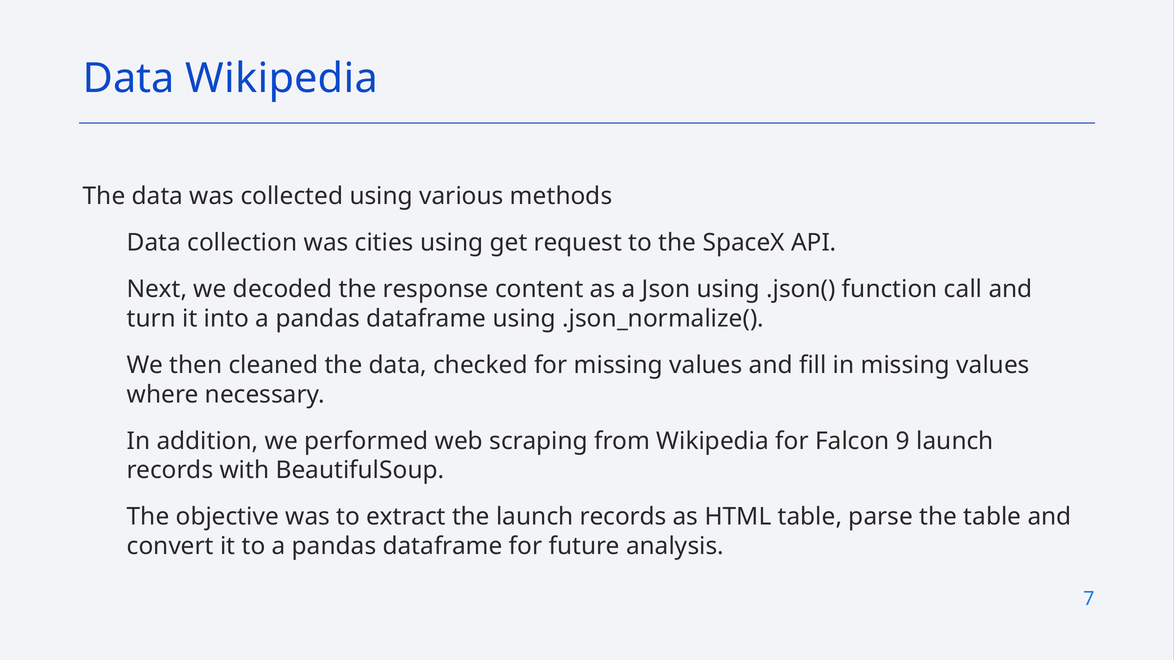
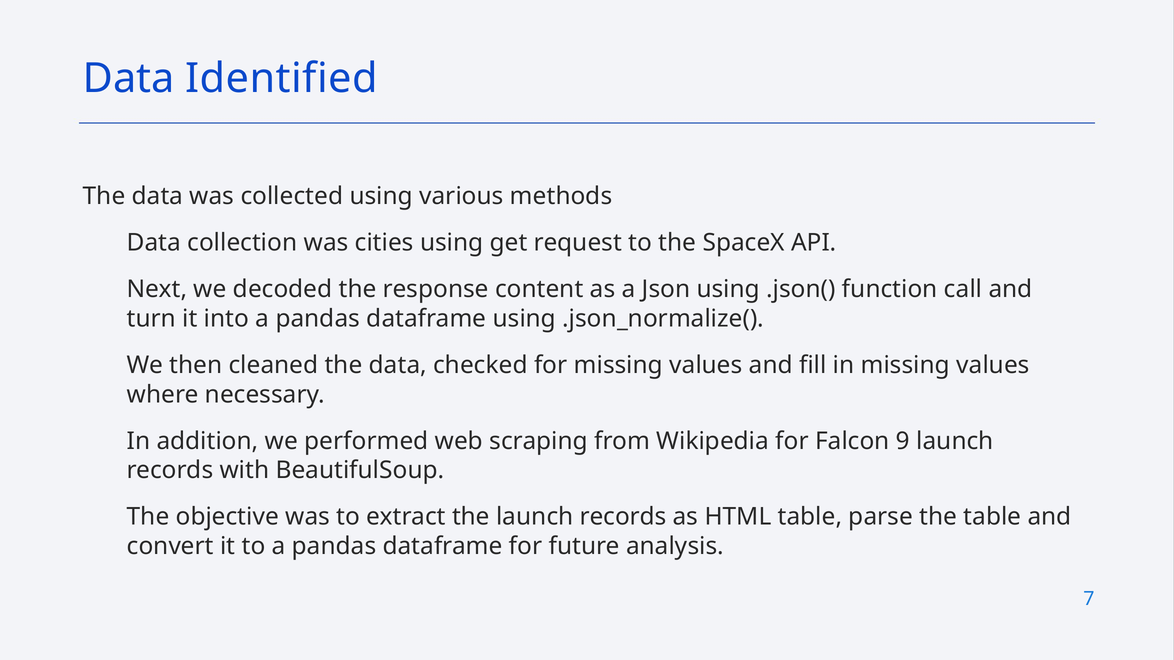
Data Wikipedia: Wikipedia -> Identified
